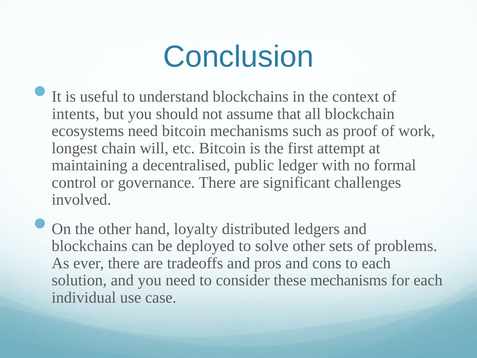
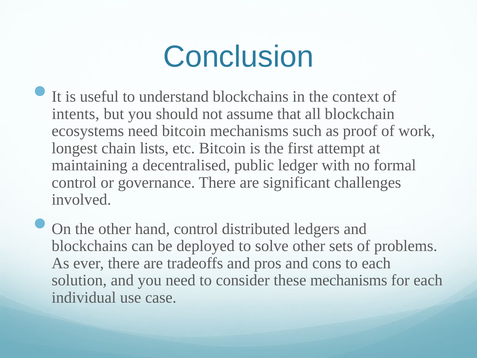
will: will -> lists
hand loyalty: loyalty -> control
